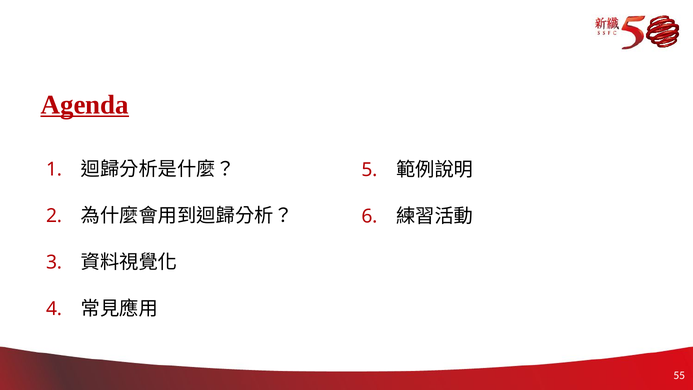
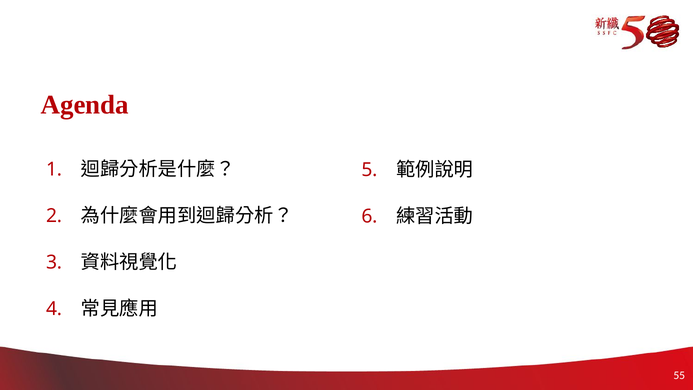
Agenda underline: present -> none
